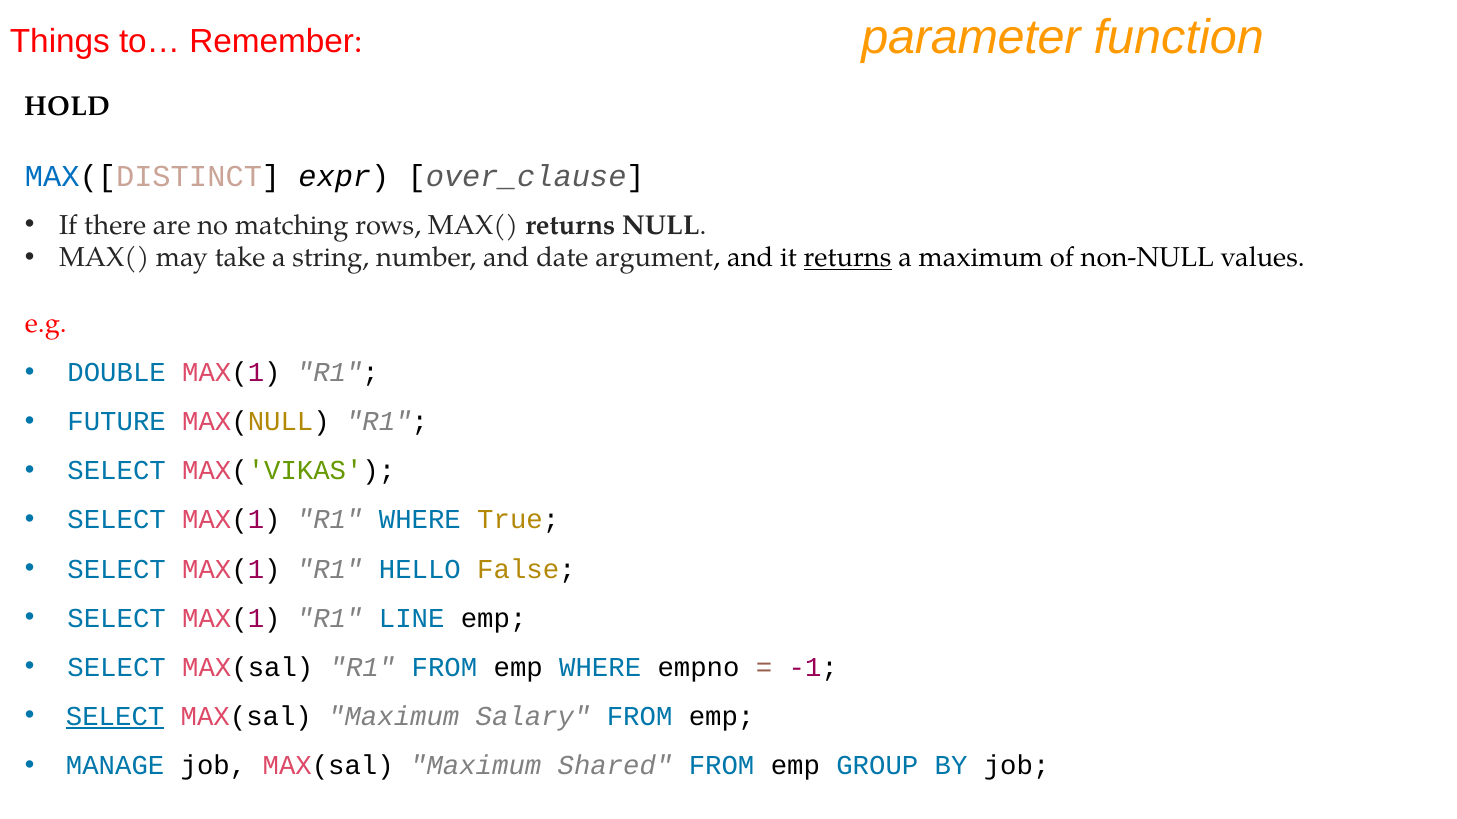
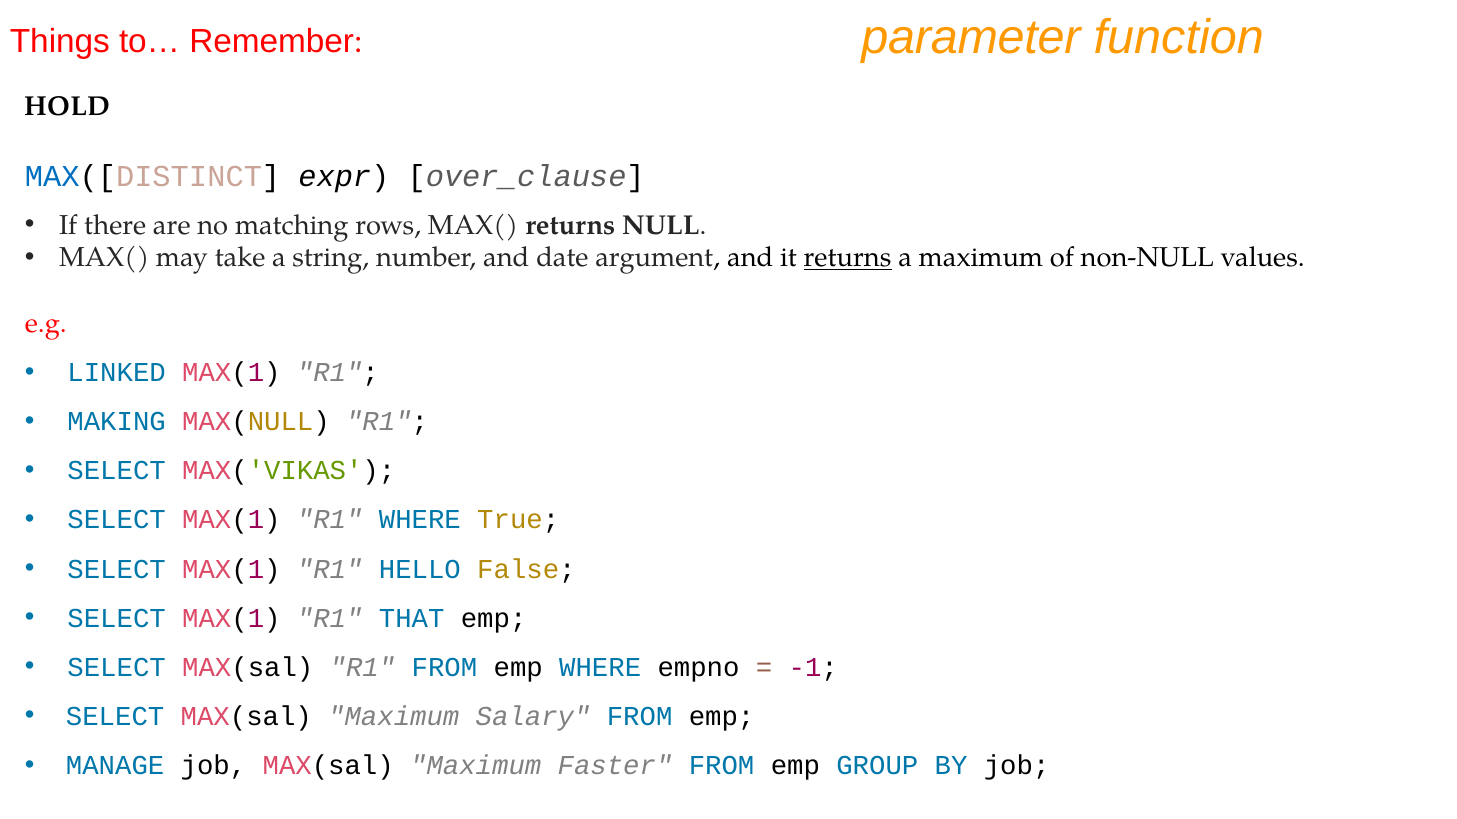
DOUBLE: DOUBLE -> LINKED
FUTURE: FUTURE -> MAKING
LINE: LINE -> THAT
SELECT at (115, 717) underline: present -> none
Shared: Shared -> Faster
